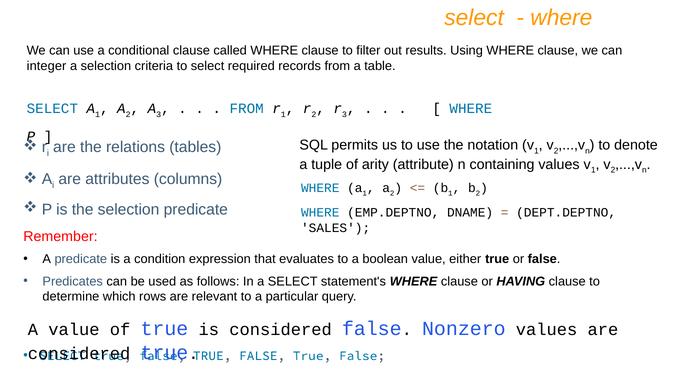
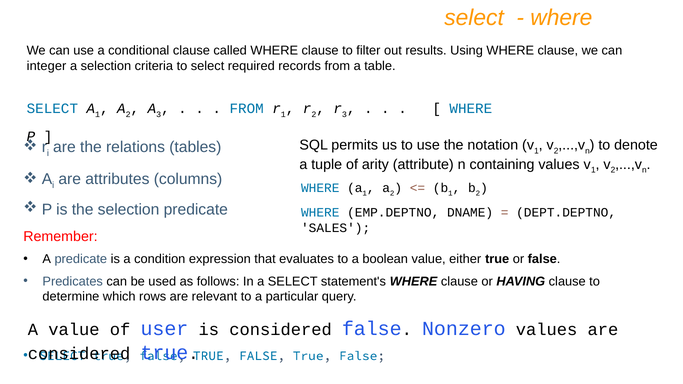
of true: true -> user
